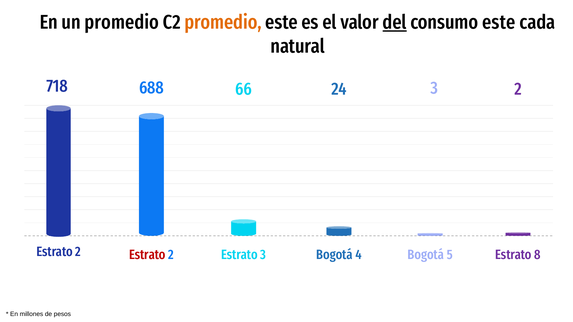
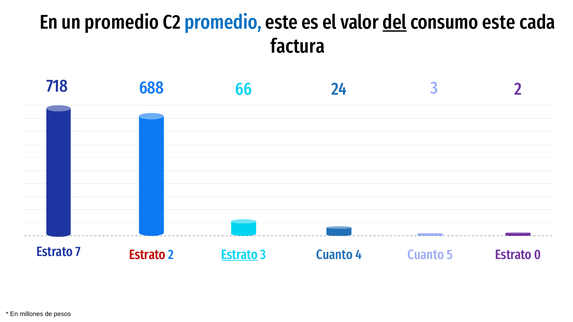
promedio at (223, 22) colour: orange -> blue
natural: natural -> factura
2 at (78, 252): 2 -> 7
Estrato at (239, 255) underline: none -> present
Bogotá at (334, 255): Bogotá -> Cuanto
Bogotá at (426, 255): Bogotá -> Cuanto
8: 8 -> 0
